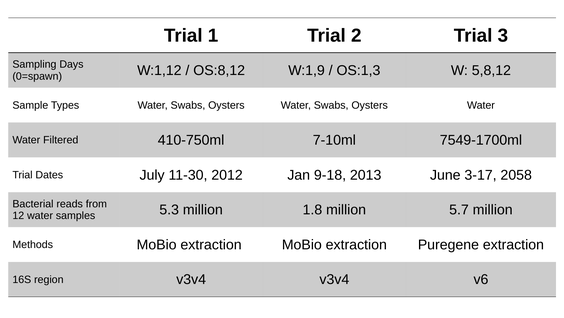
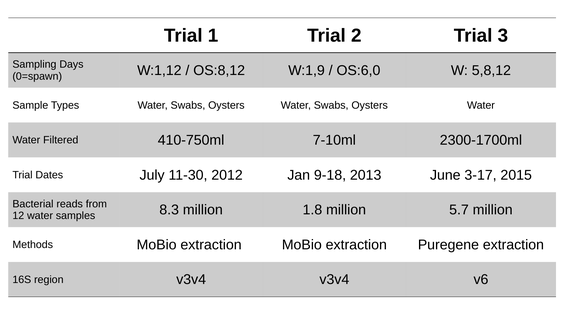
OS:1,3: OS:1,3 -> OS:6,0
7549-1700ml: 7549-1700ml -> 2300-1700ml
2058: 2058 -> 2015
5.3: 5.3 -> 8.3
